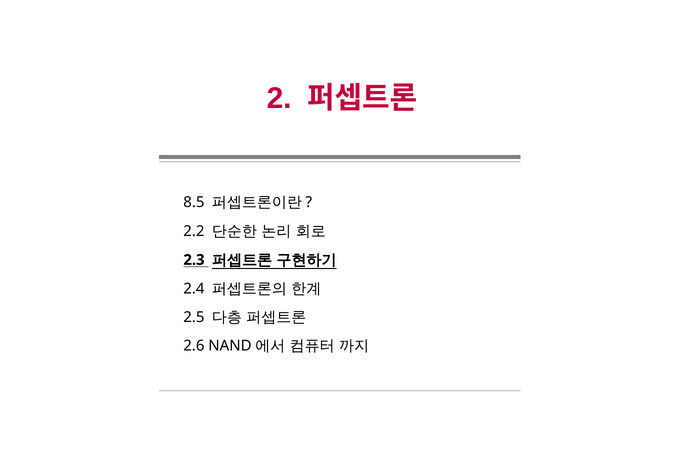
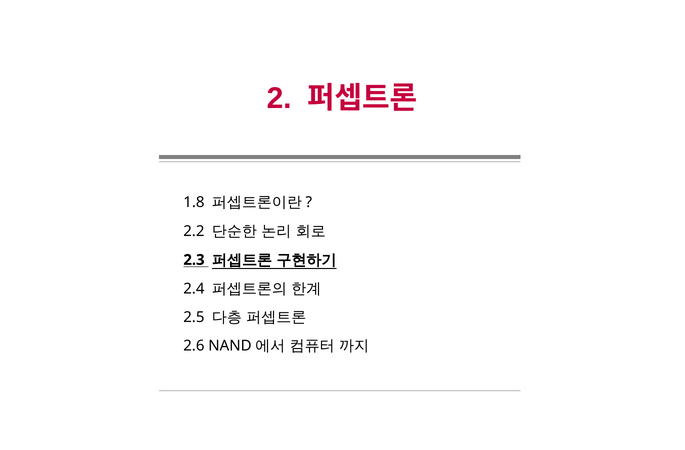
8.5: 8.5 -> 1.8
